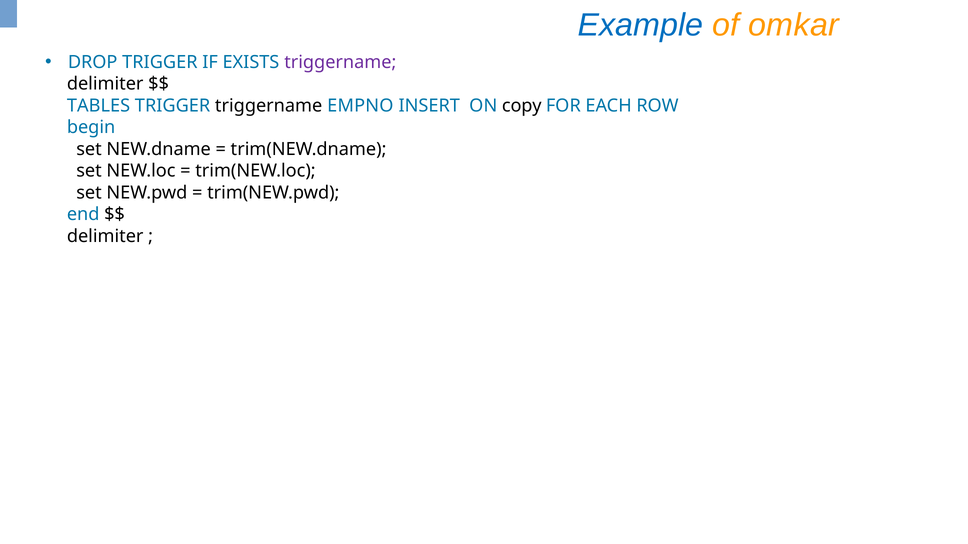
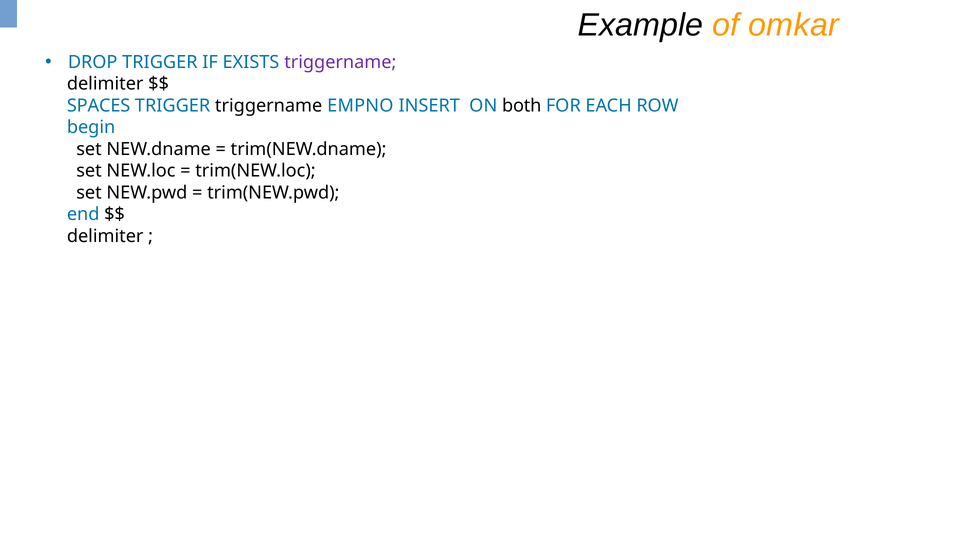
Example colour: blue -> black
TABLES: TABLES -> SPACES
copy: copy -> both
